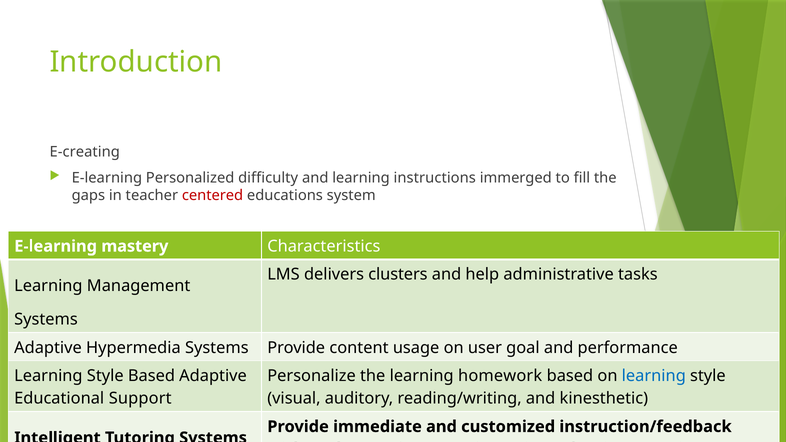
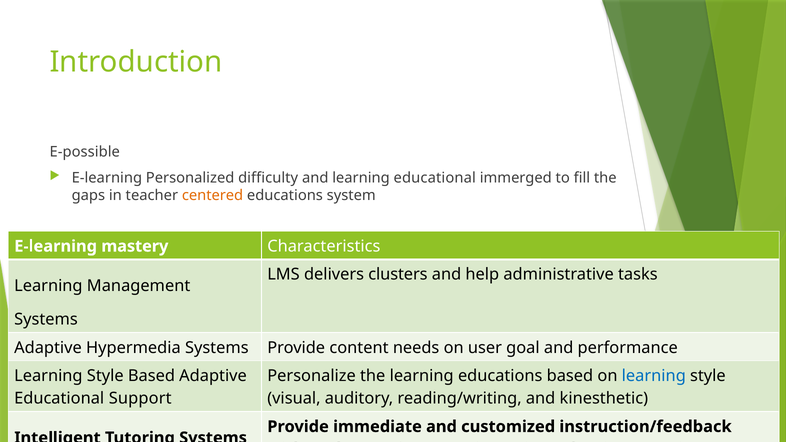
E-creating: E-creating -> E-possible
learning instructions: instructions -> educational
centered colour: red -> orange
usage: usage -> needs
learning homework: homework -> educations
